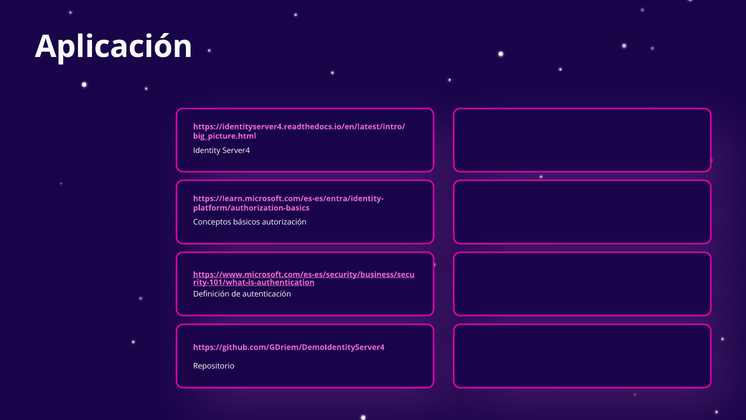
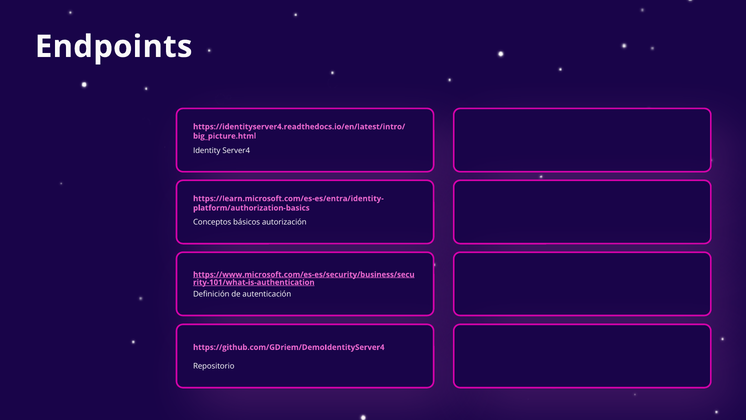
Aplicación: Aplicación -> Endpoints
